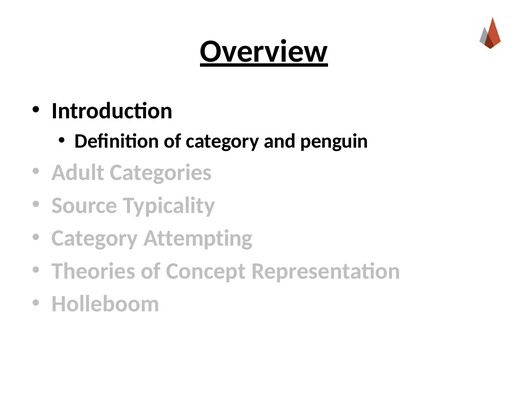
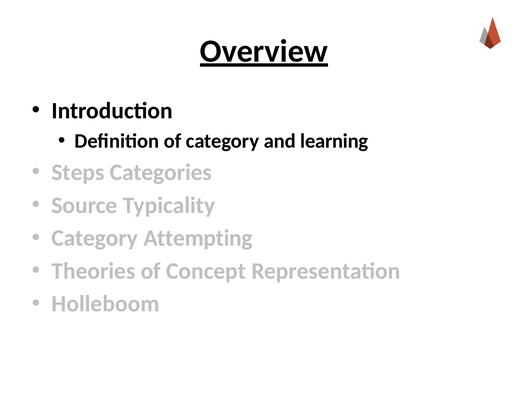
penguin: penguin -> learning
Adult: Adult -> Steps
